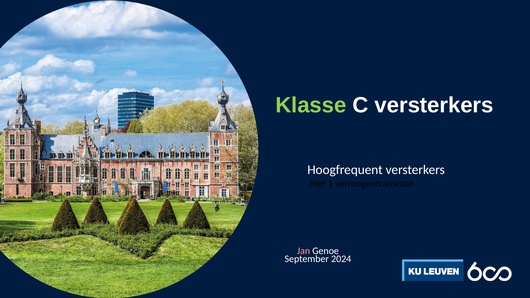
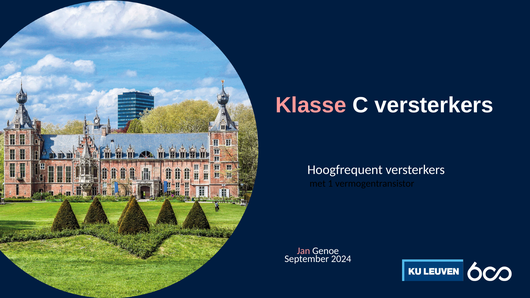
Klasse colour: light green -> pink
